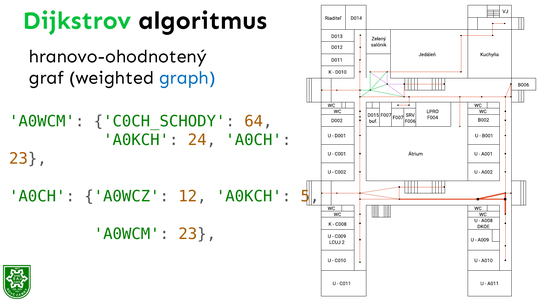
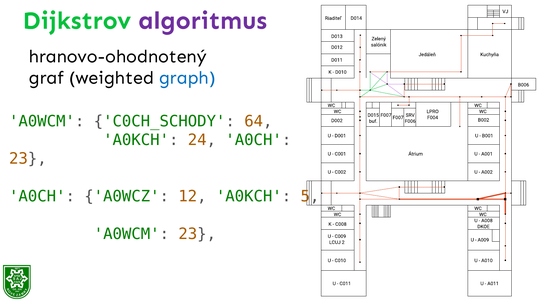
algoritmus colour: black -> purple
